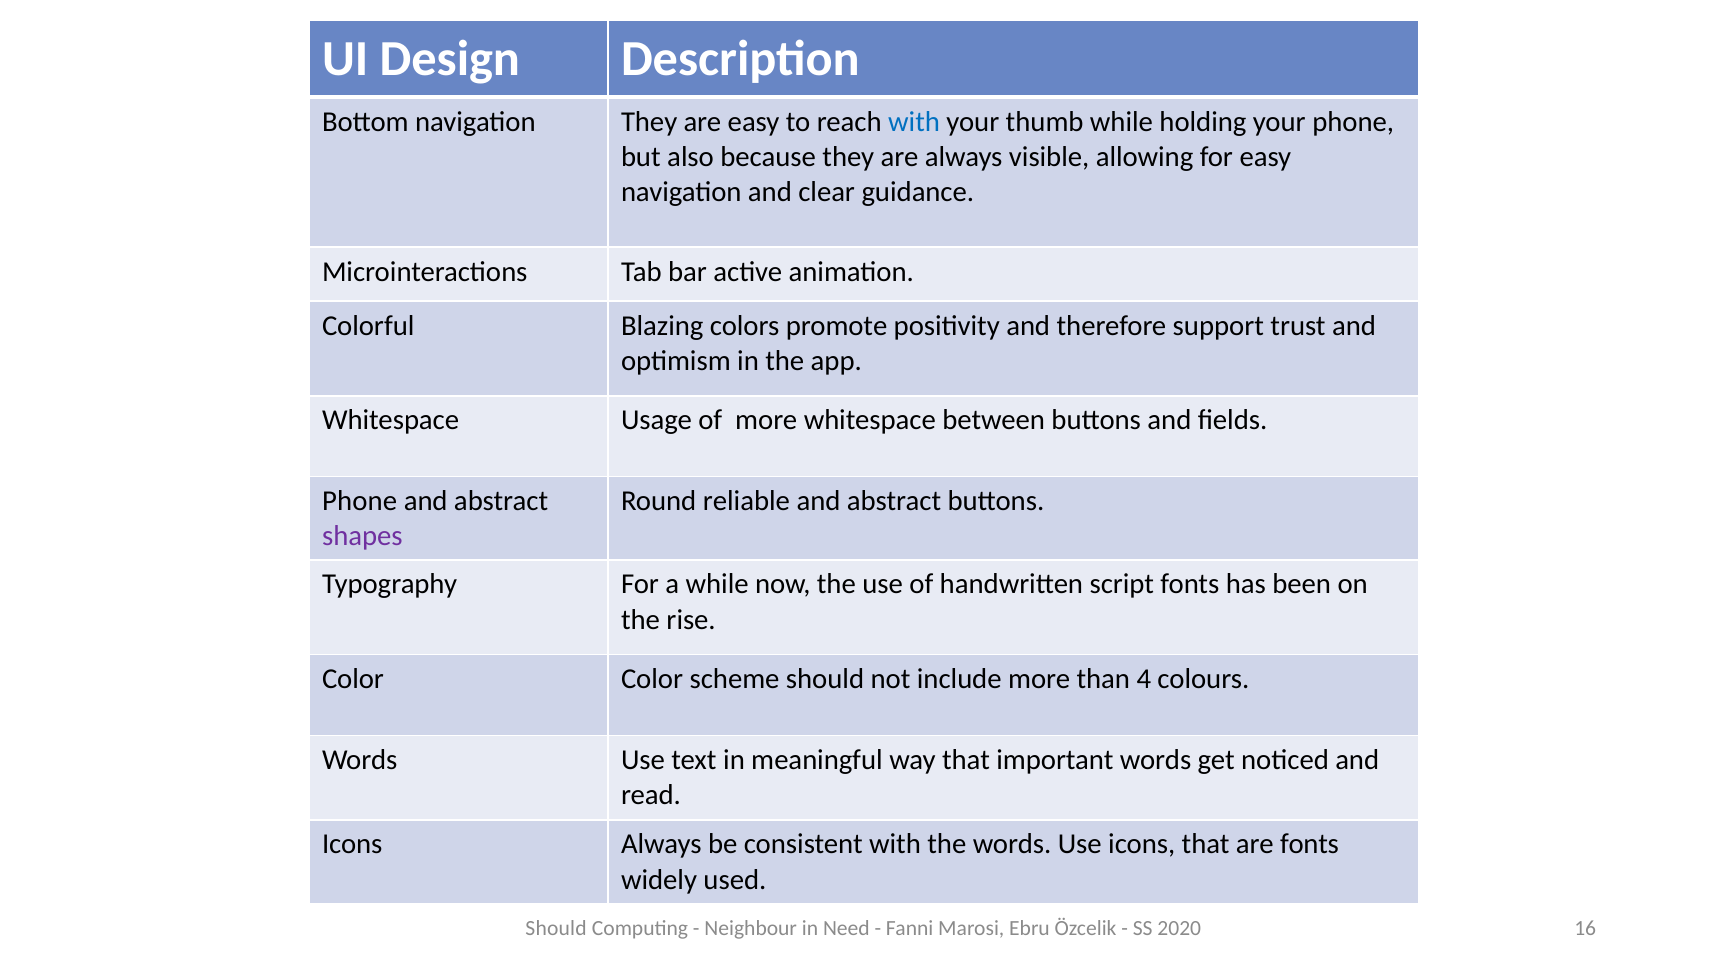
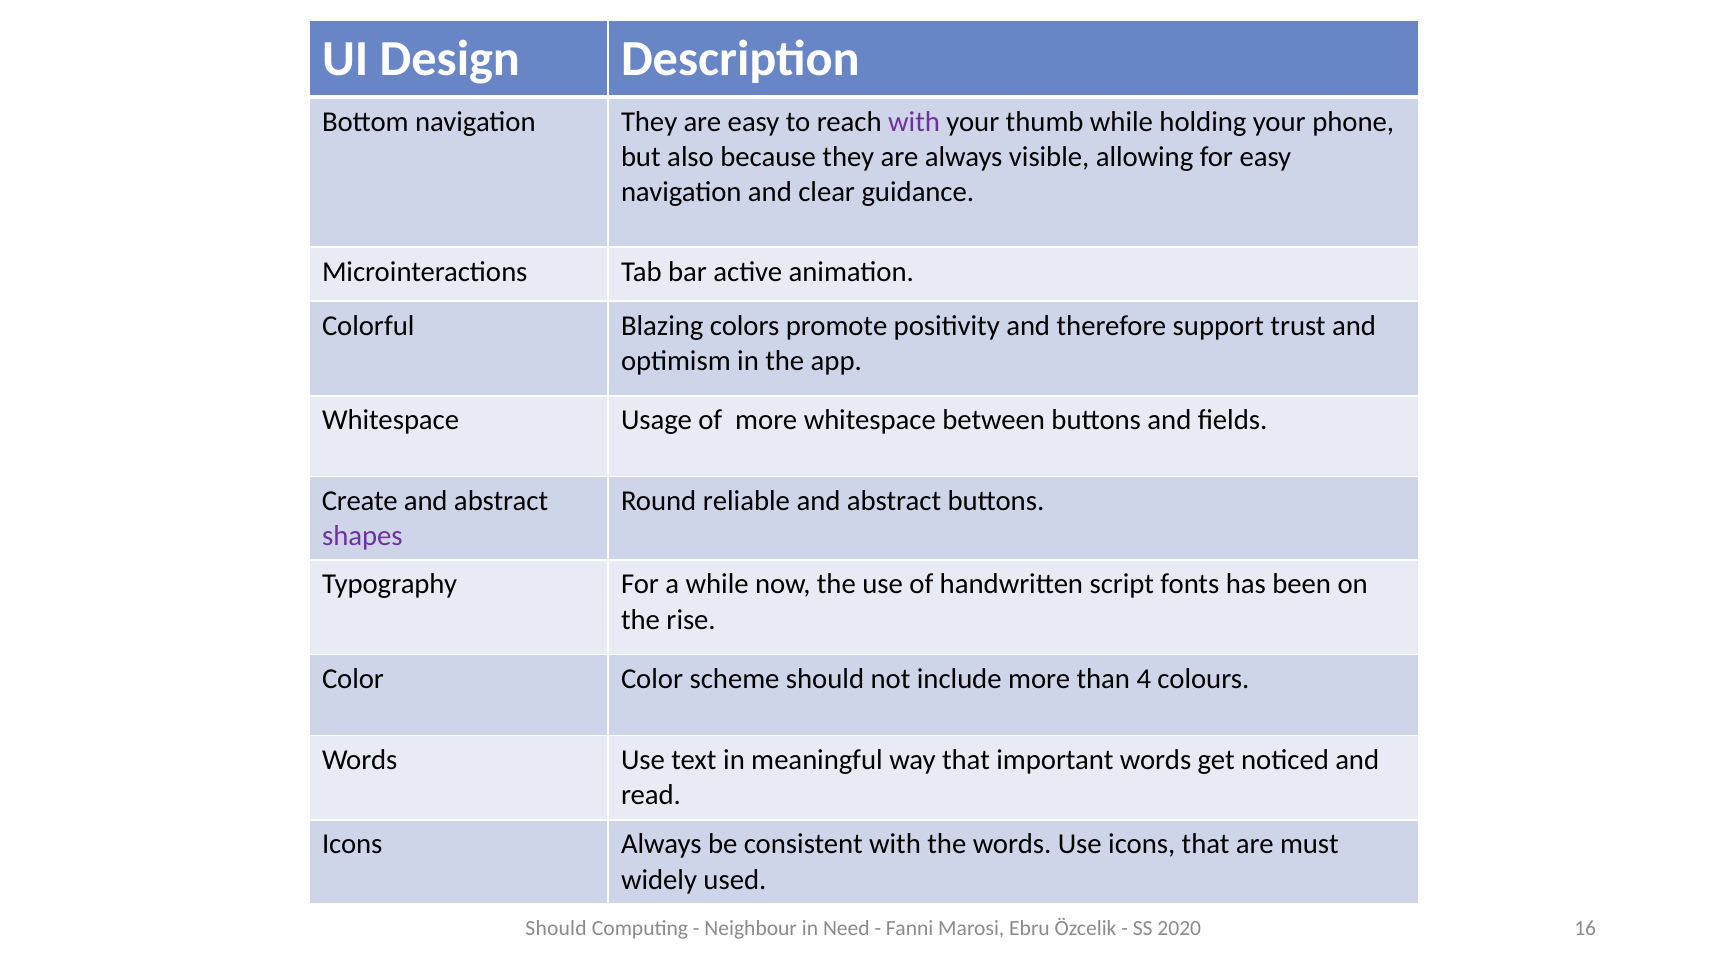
with at (914, 122) colour: blue -> purple
Phone at (360, 501): Phone -> Create
are fonts: fonts -> must
